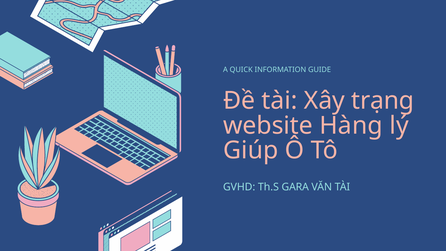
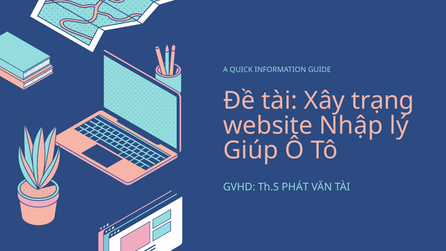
Hàng: Hàng -> Nhập
GARA: GARA -> PHÁT
